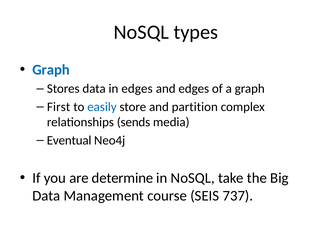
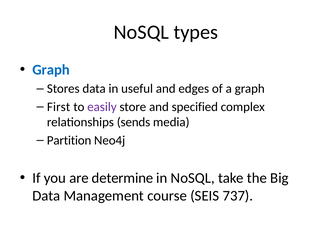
in edges: edges -> useful
easily colour: blue -> purple
partition: partition -> specified
Eventual: Eventual -> Partition
